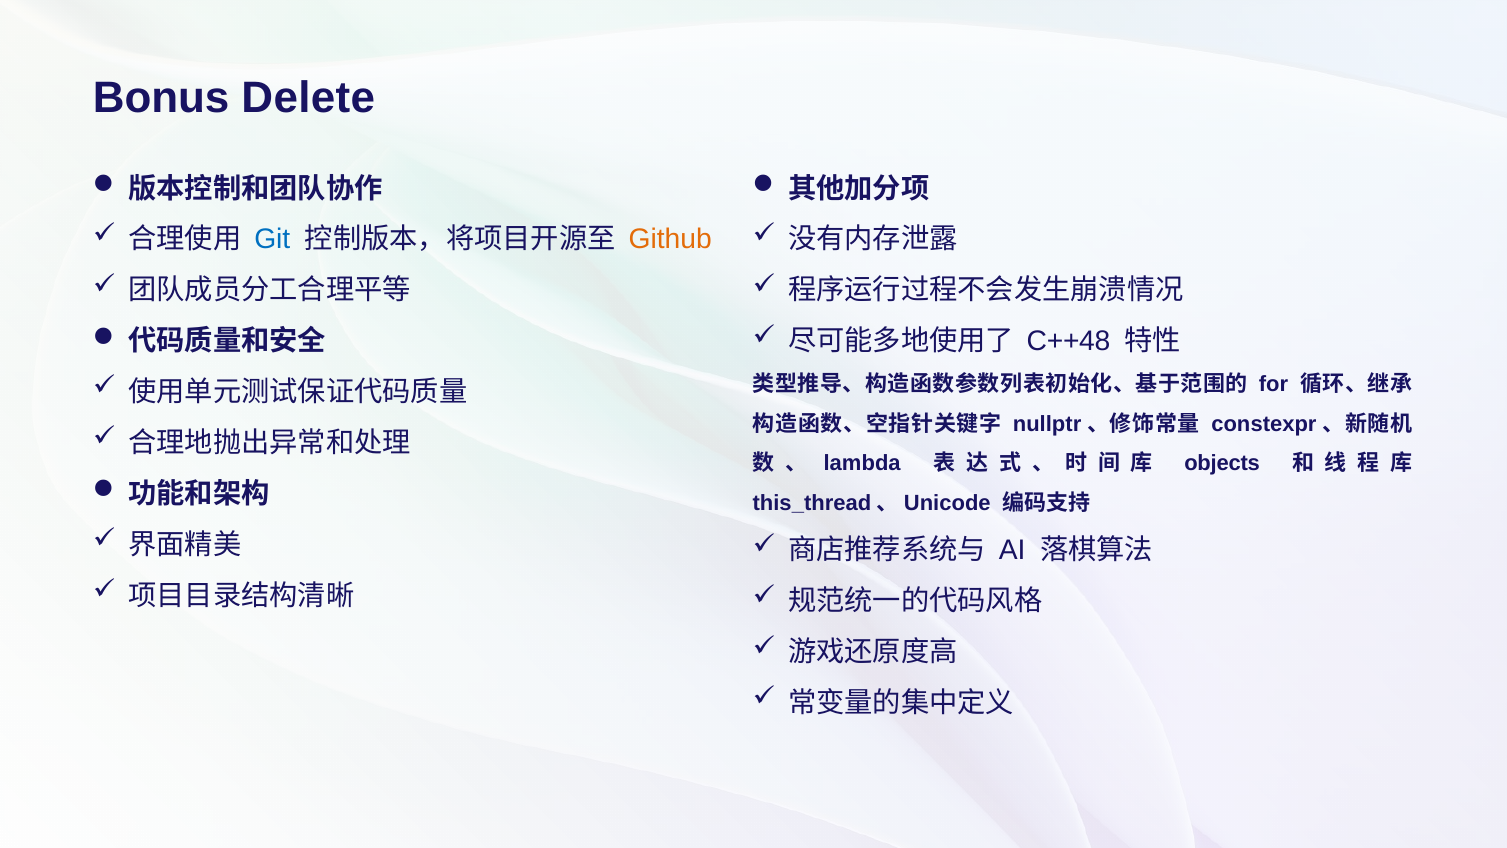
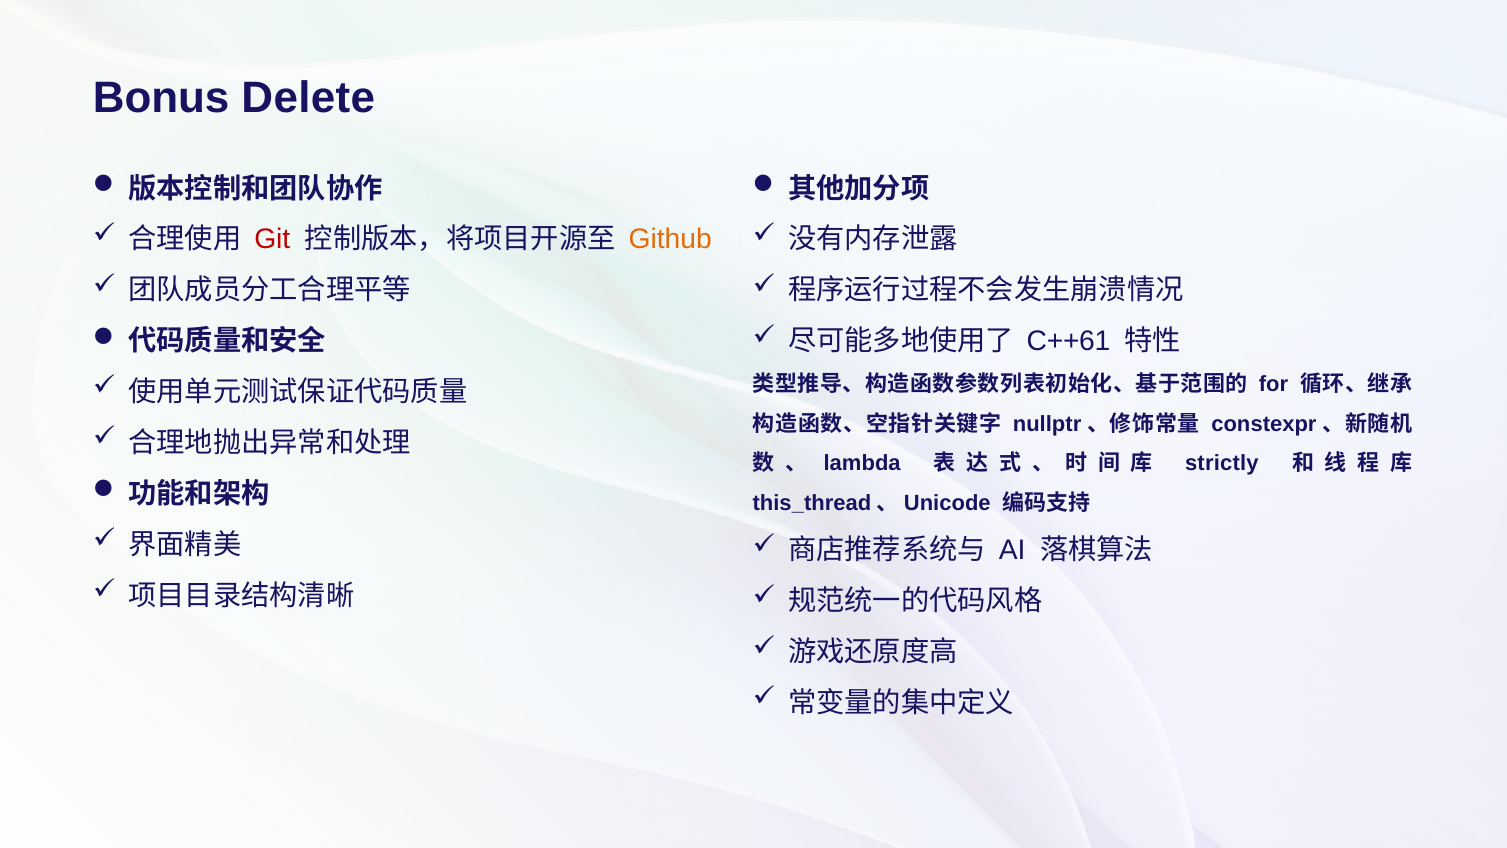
Git colour: blue -> red
C++48: C++48 -> C++61
objects: objects -> strictly
